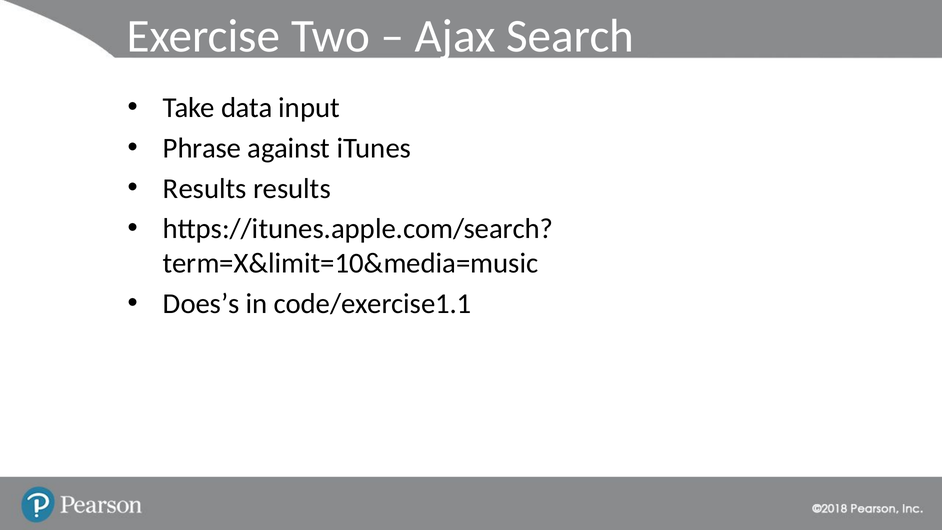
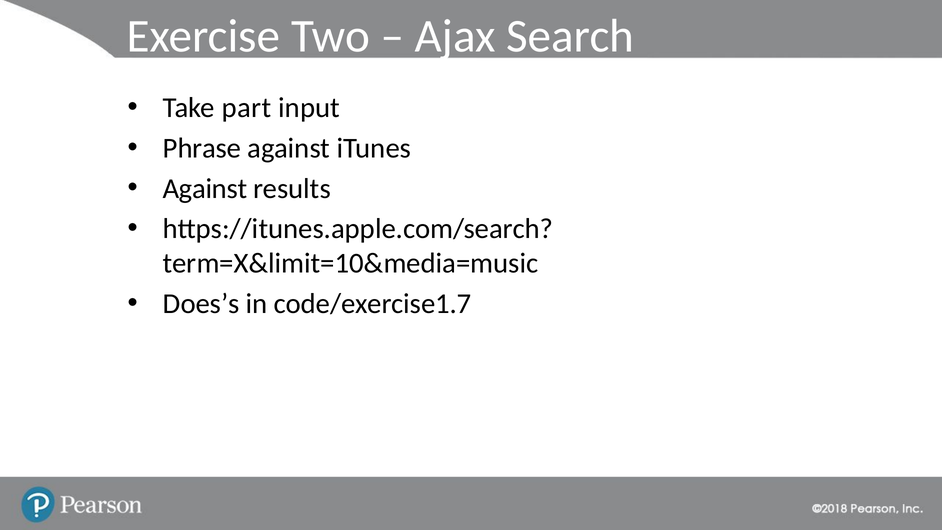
data: data -> part
Results at (205, 188): Results -> Against
code/exercise1.1: code/exercise1.1 -> code/exercise1.7
